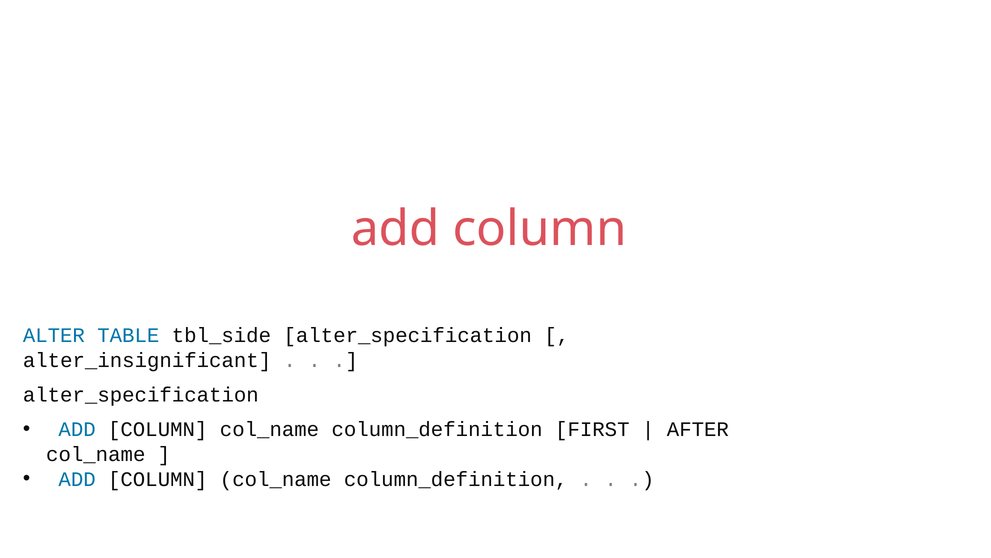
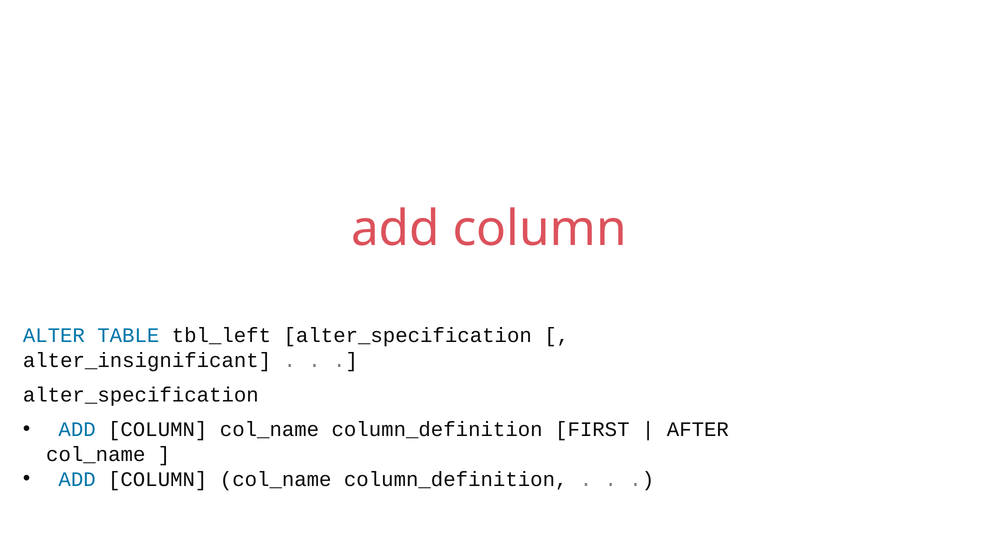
tbl_side: tbl_side -> tbl_left
